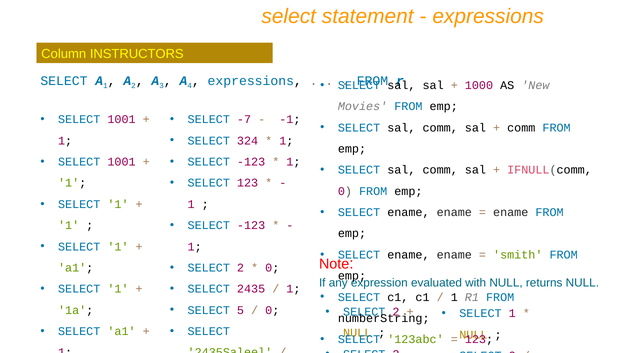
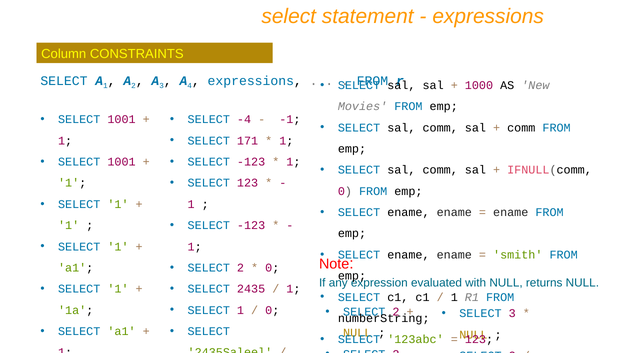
INSTRUCTORS: INSTRUCTORS -> CONSTRAINTS
-7: -7 -> -4
324: 324 -> 171
5 at (241, 310): 5 -> 1
1 at (512, 313): 1 -> 3
